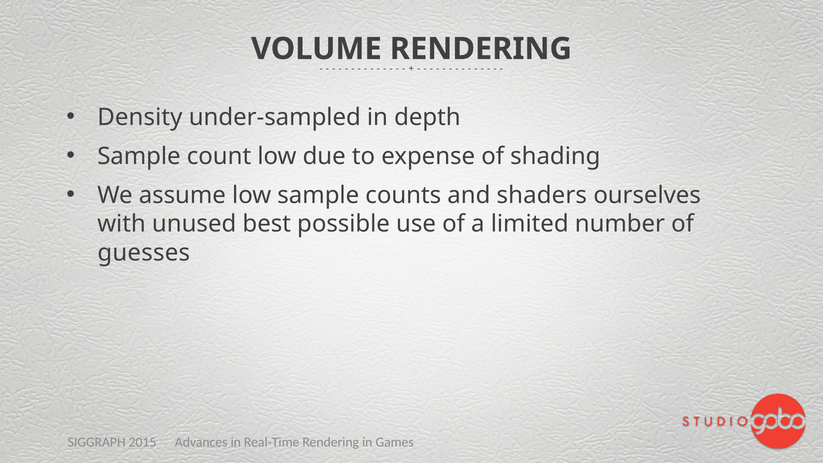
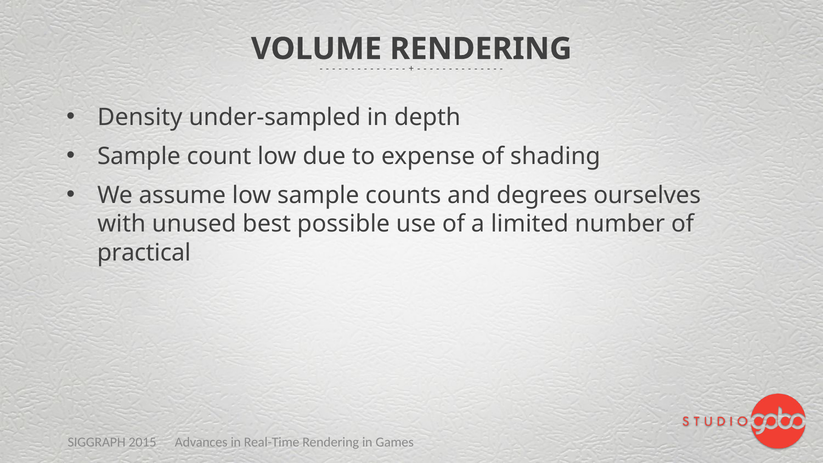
shaders: shaders -> degrees
guesses: guesses -> practical
